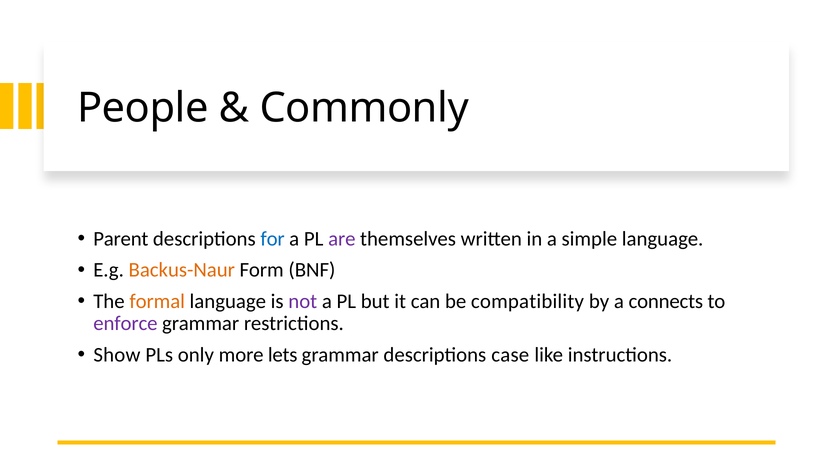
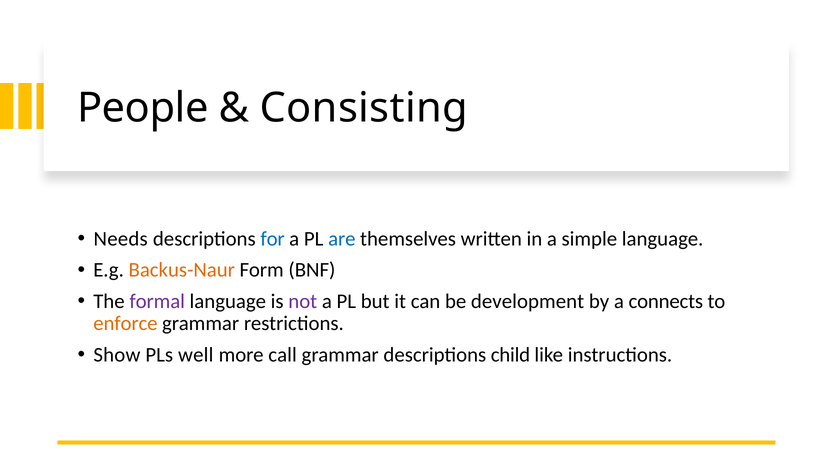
Commonly: Commonly -> Consisting
Parent: Parent -> Needs
are colour: purple -> blue
formal colour: orange -> purple
compatibility: compatibility -> development
enforce colour: purple -> orange
only: only -> well
lets: lets -> call
case: case -> child
